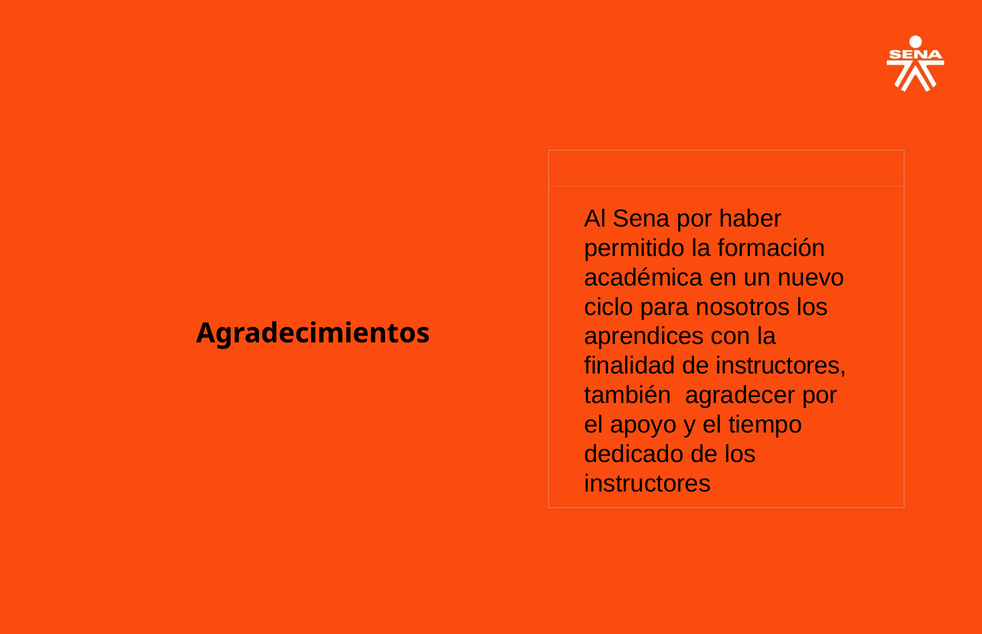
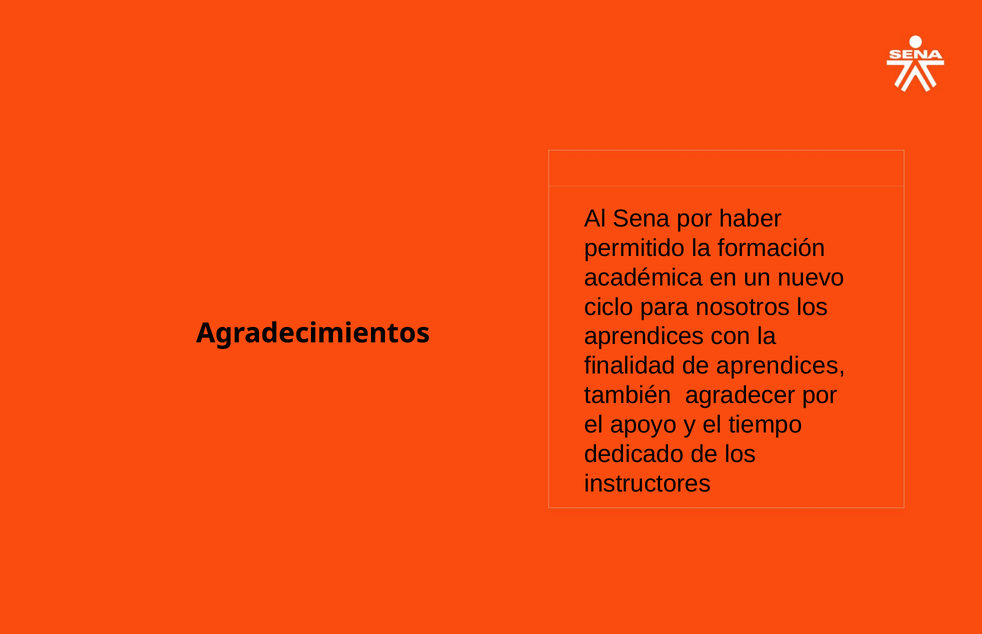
de instructores: instructores -> aprendices
